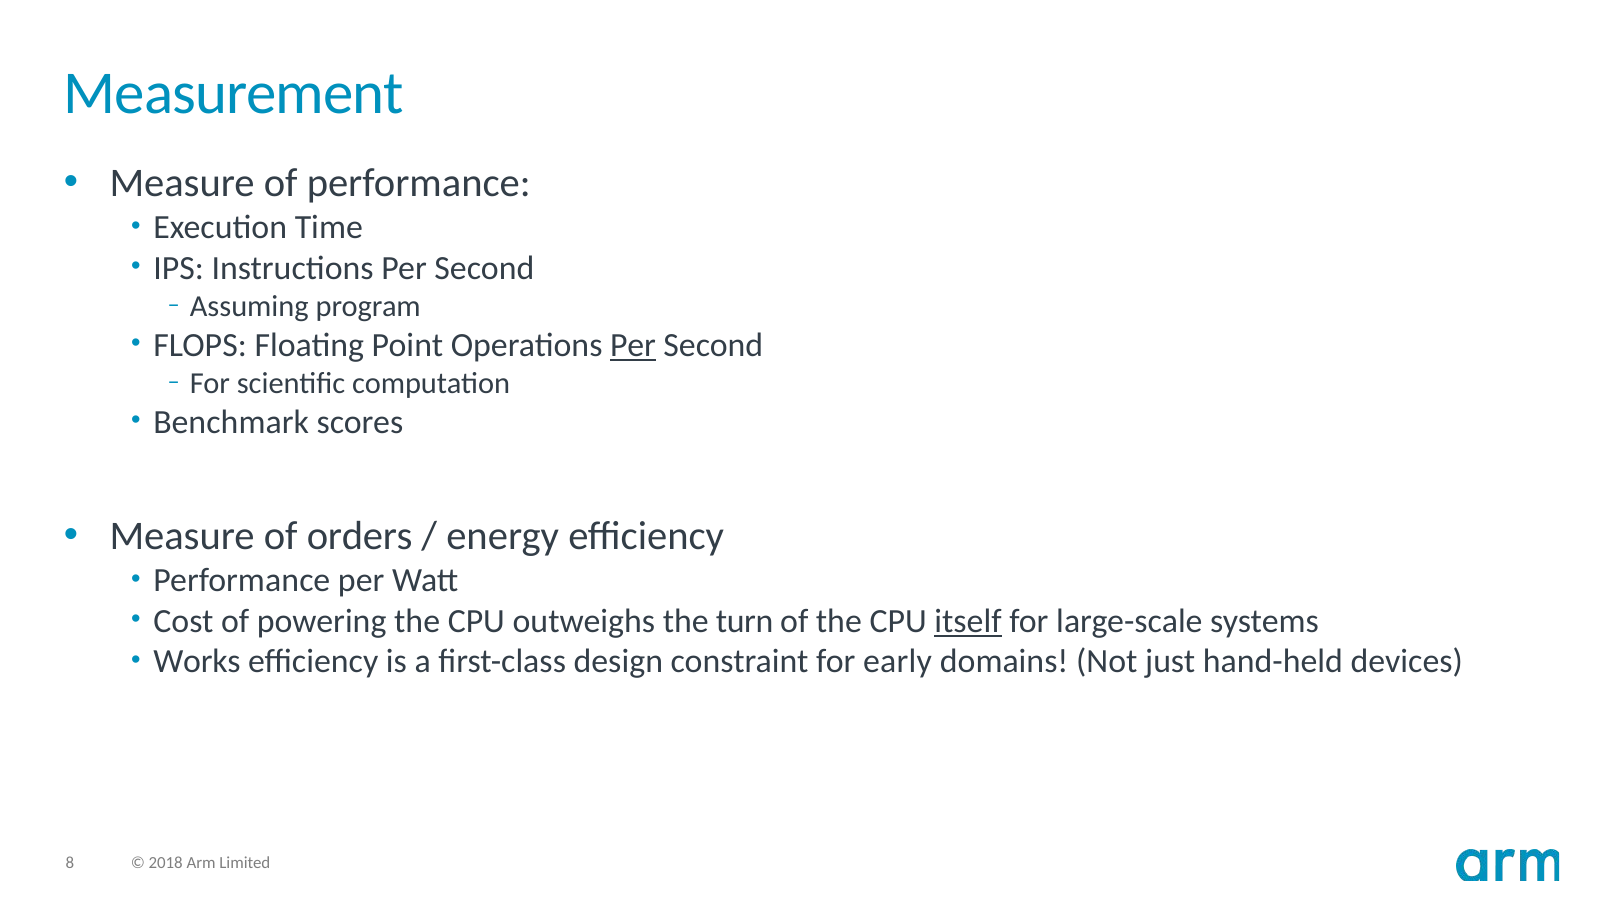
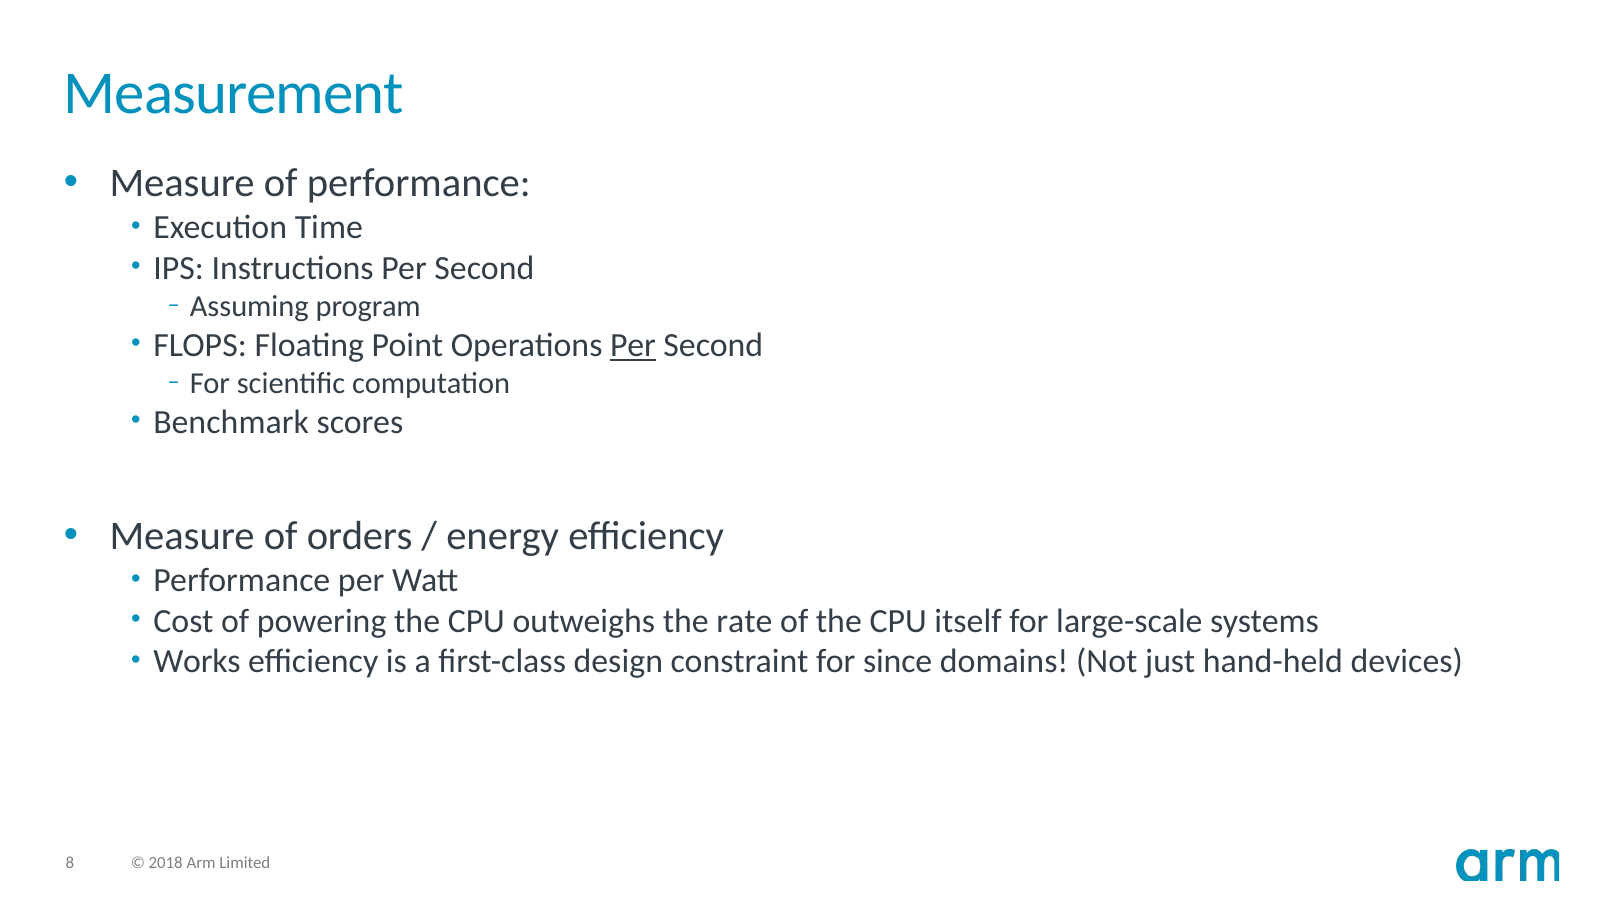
turn: turn -> rate
itself underline: present -> none
early: early -> since
